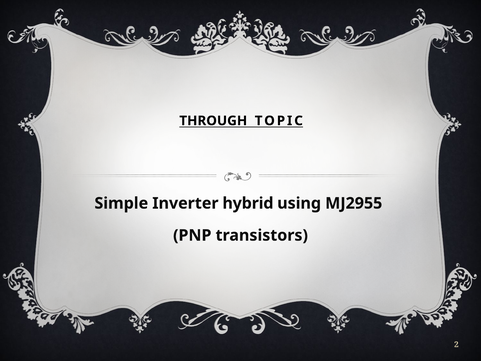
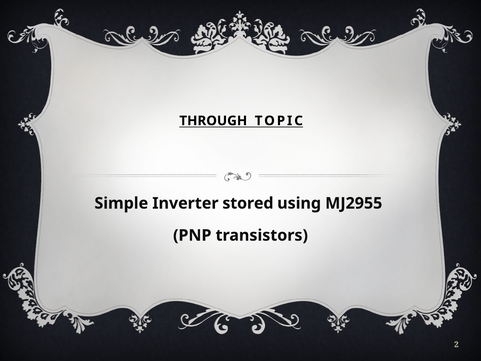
hybrid: hybrid -> stored
